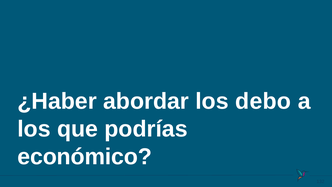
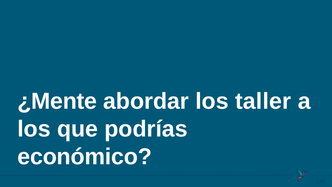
¿Haber: ¿Haber -> ¿Mente
debo: debo -> taller
